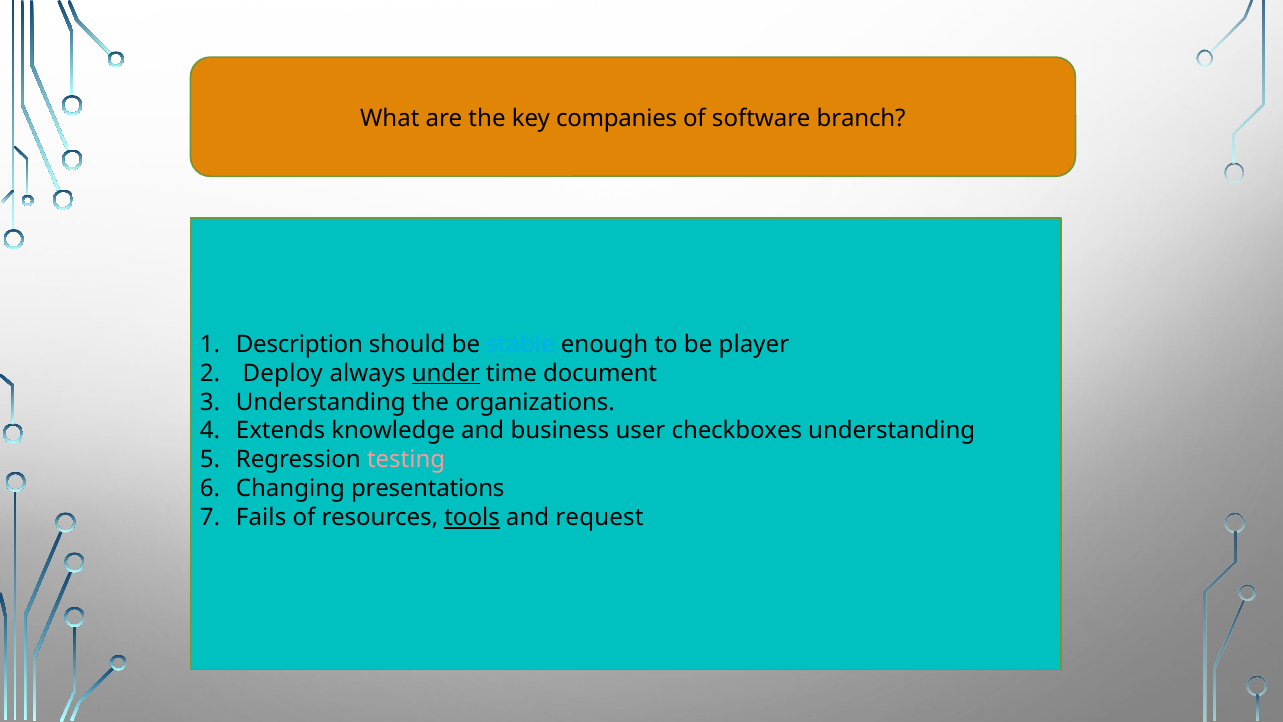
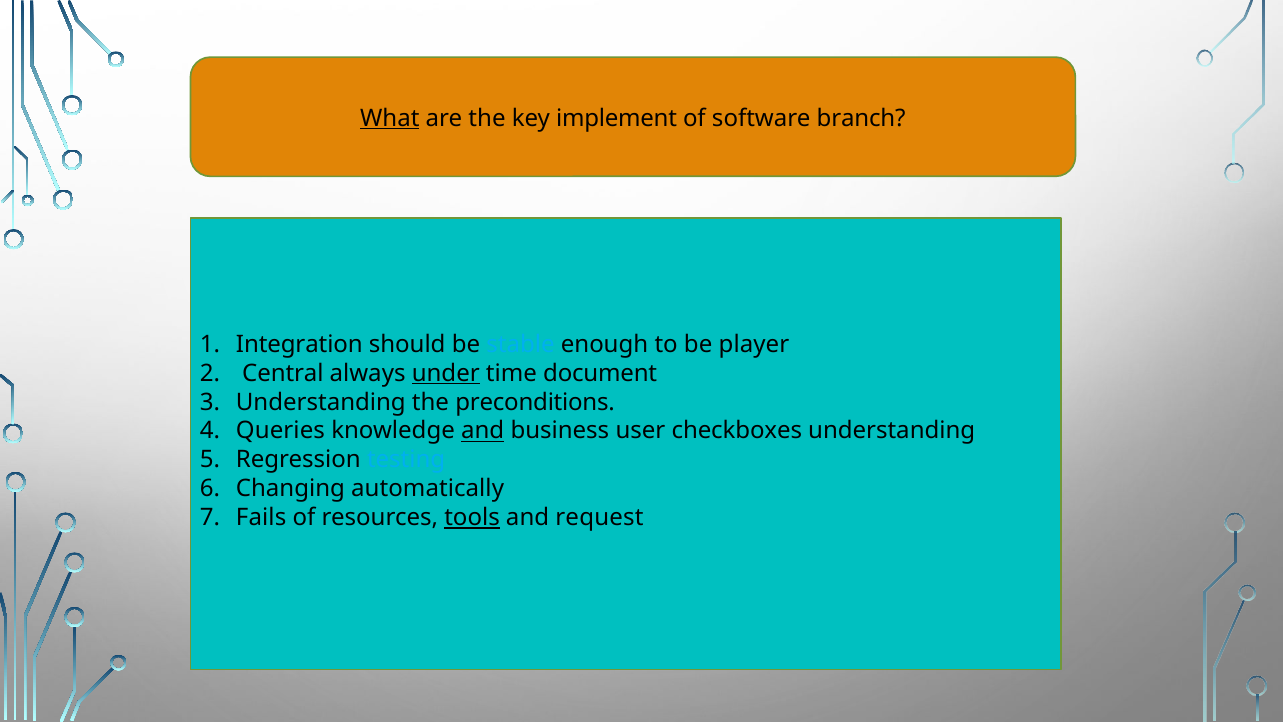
What underline: none -> present
companies: companies -> implement
Description: Description -> Integration
Deploy: Deploy -> Central
organizations: organizations -> preconditions
Extends: Extends -> Queries
and at (483, 431) underline: none -> present
testing colour: pink -> light blue
presentations: presentations -> automatically
